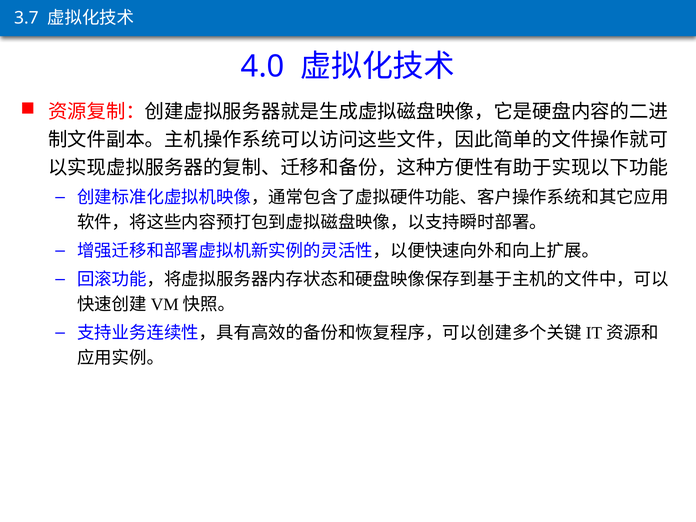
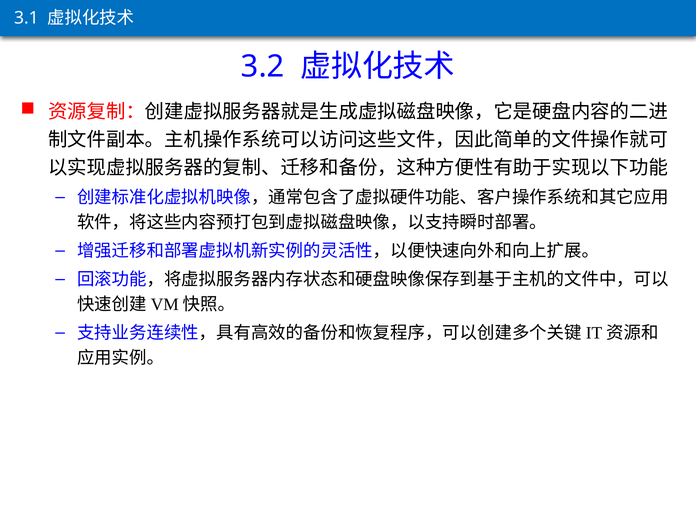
3.7: 3.7 -> 3.1
4.0: 4.0 -> 3.2
